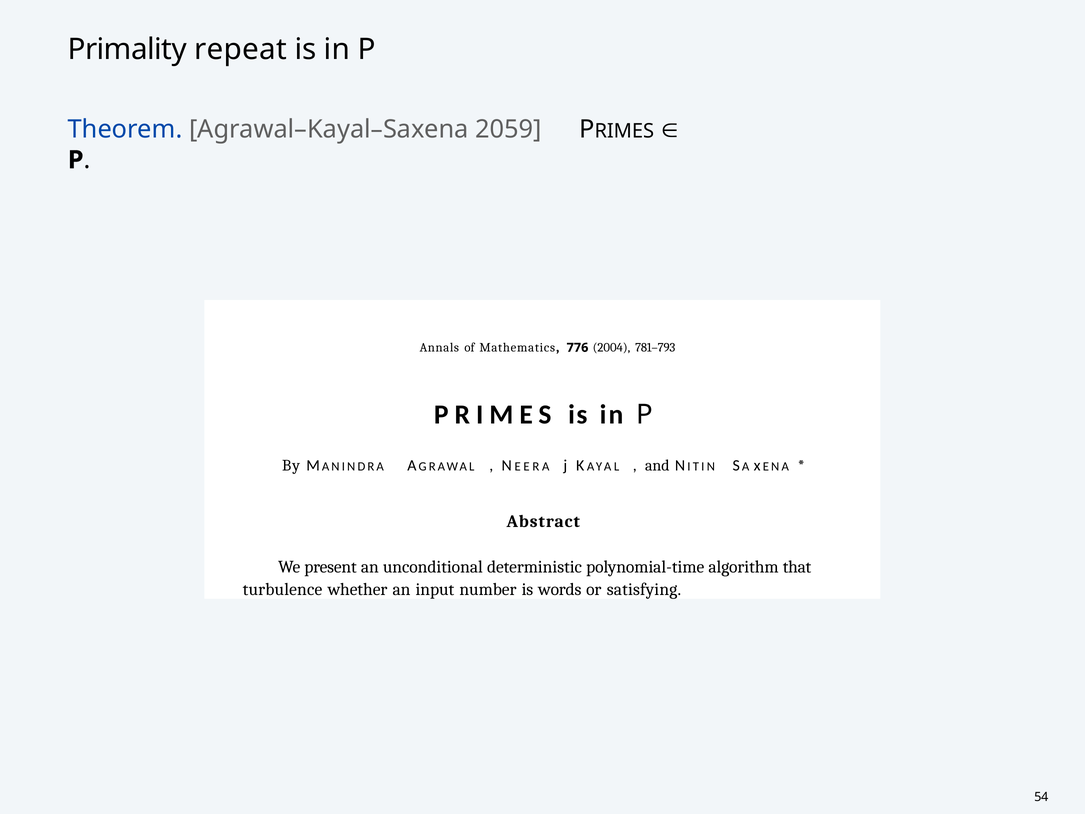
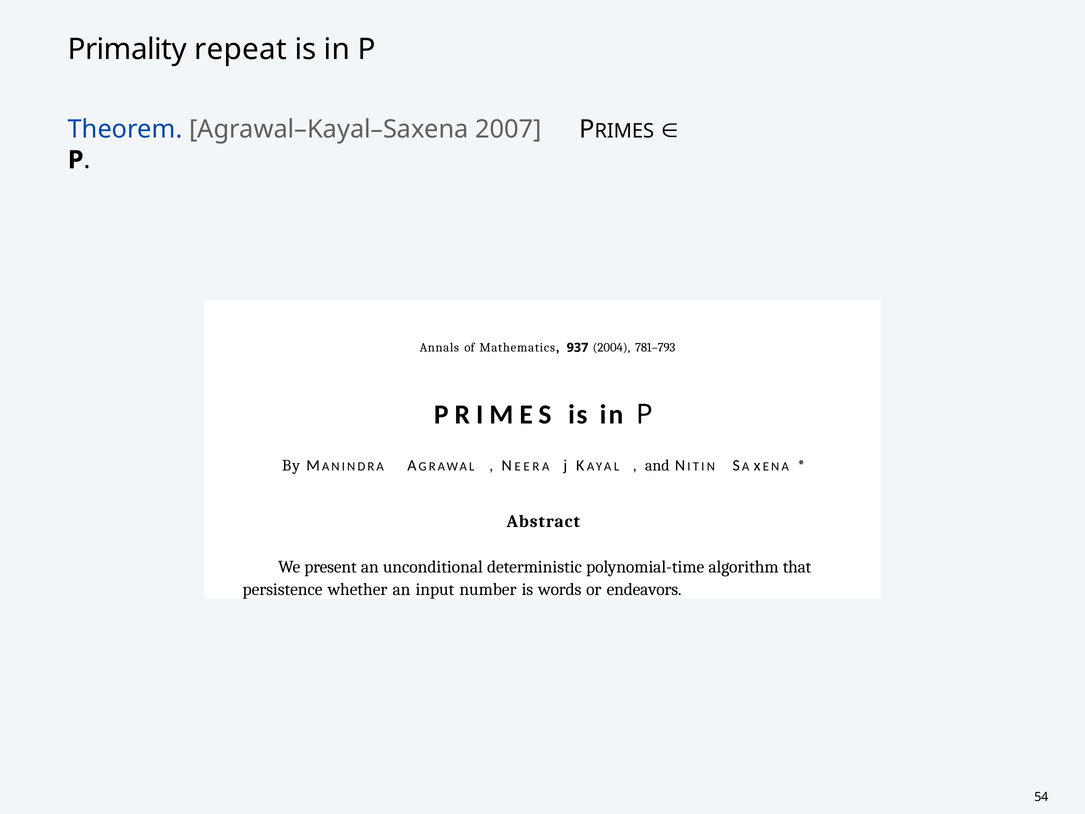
2059: 2059 -> 2007
776: 776 -> 937
turbulence: turbulence -> persistence
satisfying: satisfying -> endeavors
